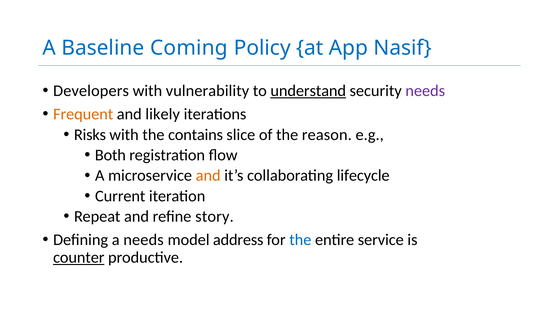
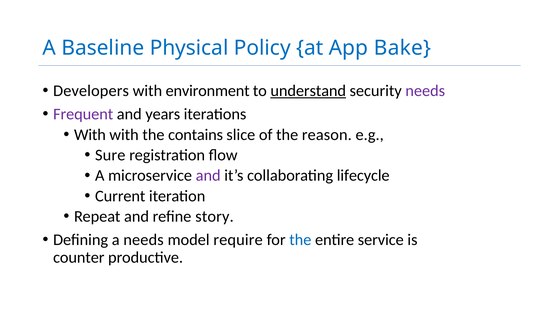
Coming: Coming -> Physical
Nasif: Nasif -> Bake
vulnerability: vulnerability -> environment
Frequent colour: orange -> purple
likely: likely -> years
Risks at (90, 135): Risks -> With
Both: Both -> Sure
and at (208, 176) colour: orange -> purple
address: address -> require
counter underline: present -> none
